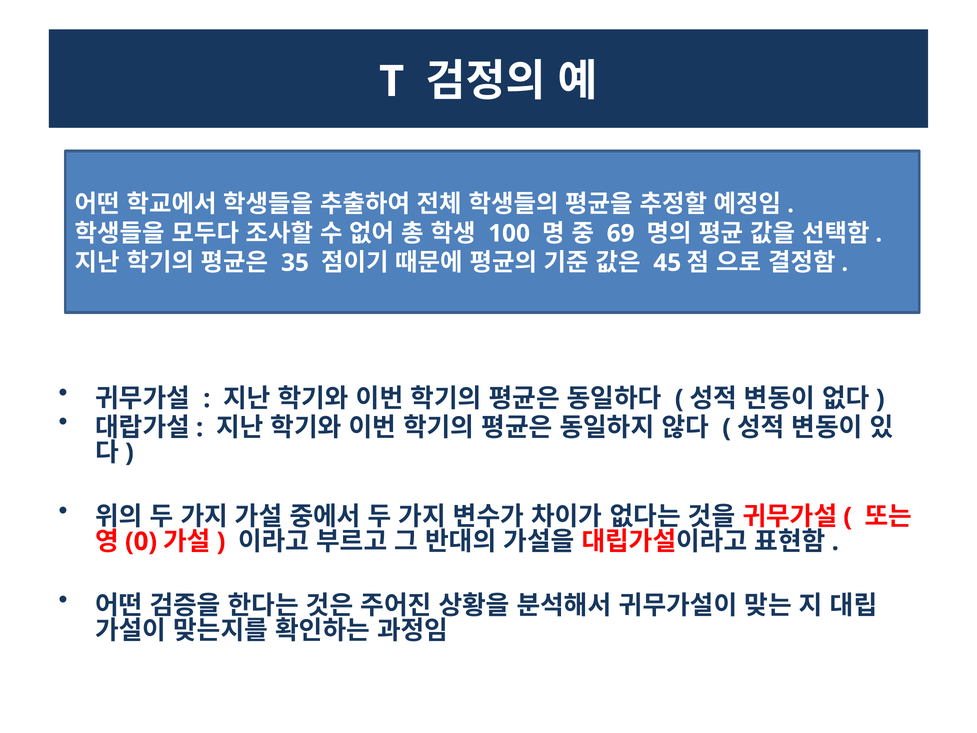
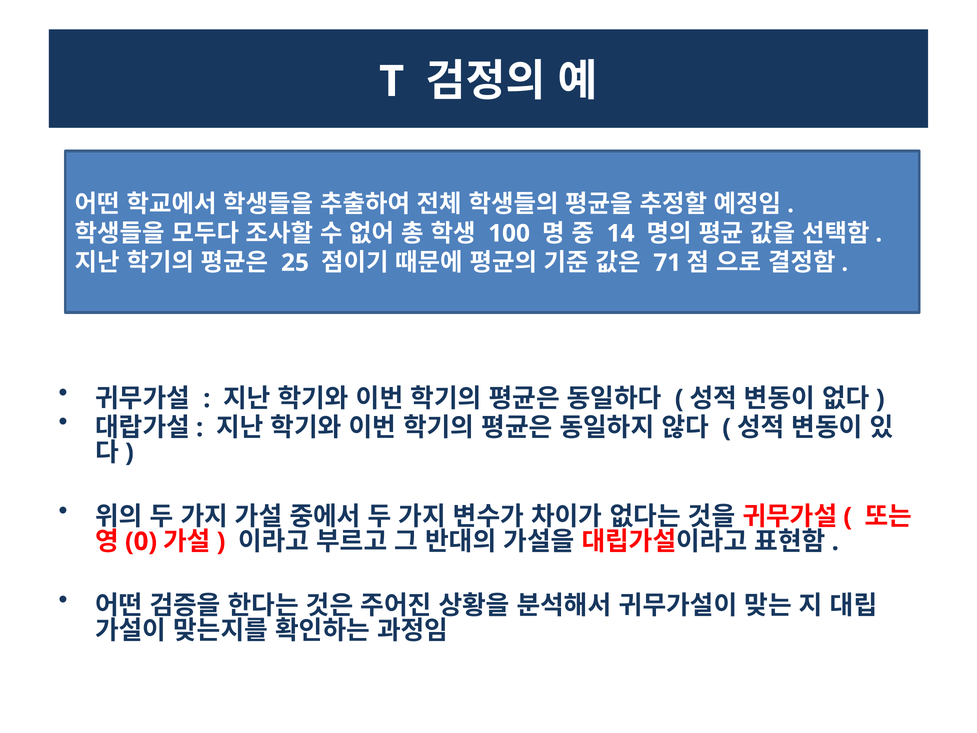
69: 69 -> 14
35: 35 -> 25
45: 45 -> 71
